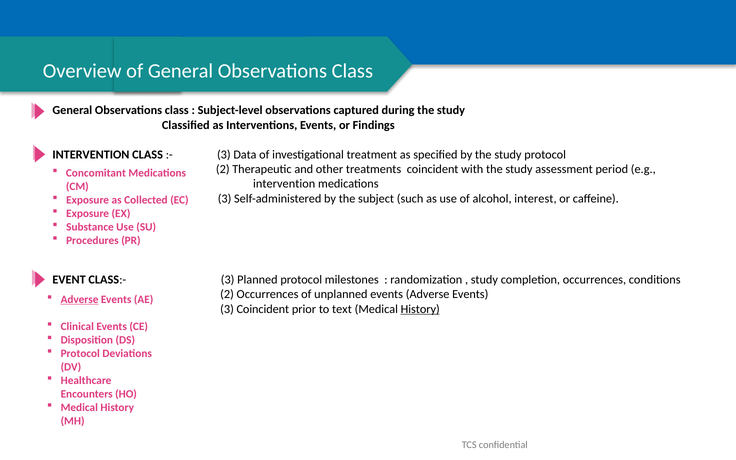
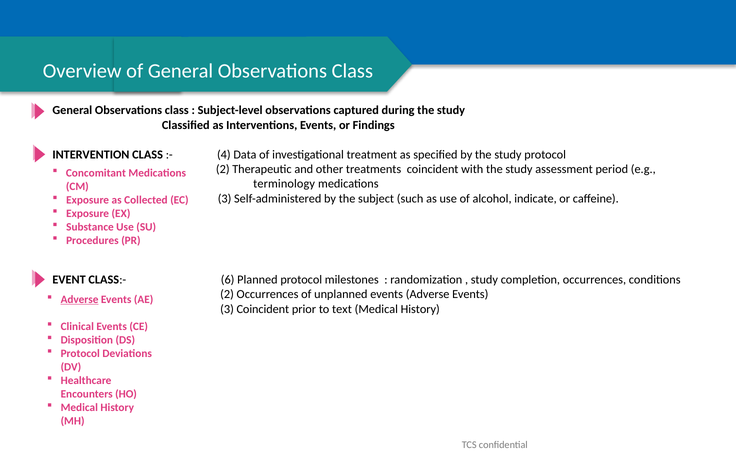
3 at (224, 155): 3 -> 4
intervention at (284, 184): intervention -> terminology
interest: interest -> indicate
CLASS:- 3: 3 -> 6
History at (420, 309) underline: present -> none
